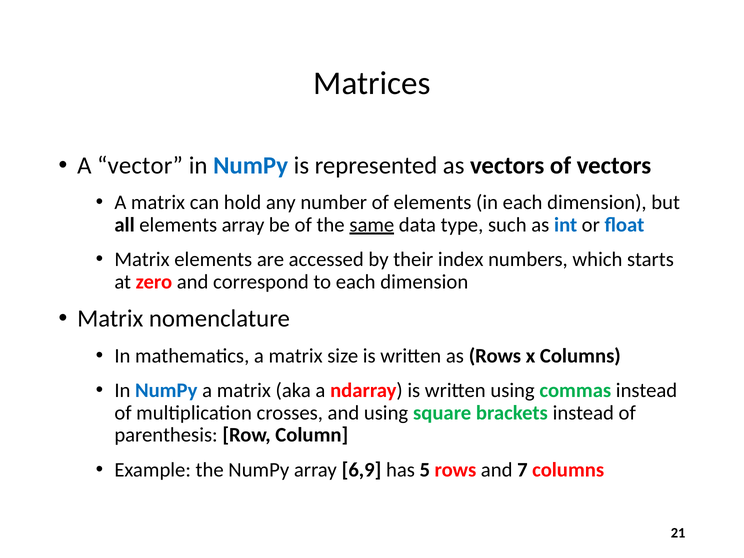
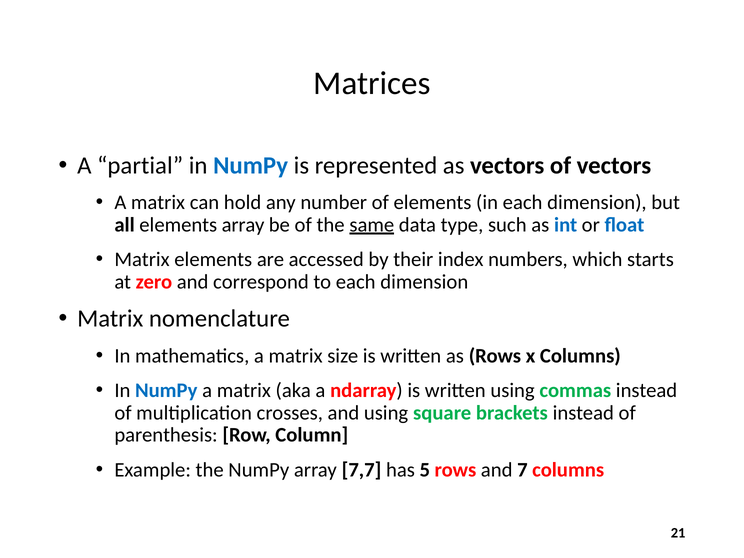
vector: vector -> partial
6,9: 6,9 -> 7,7
